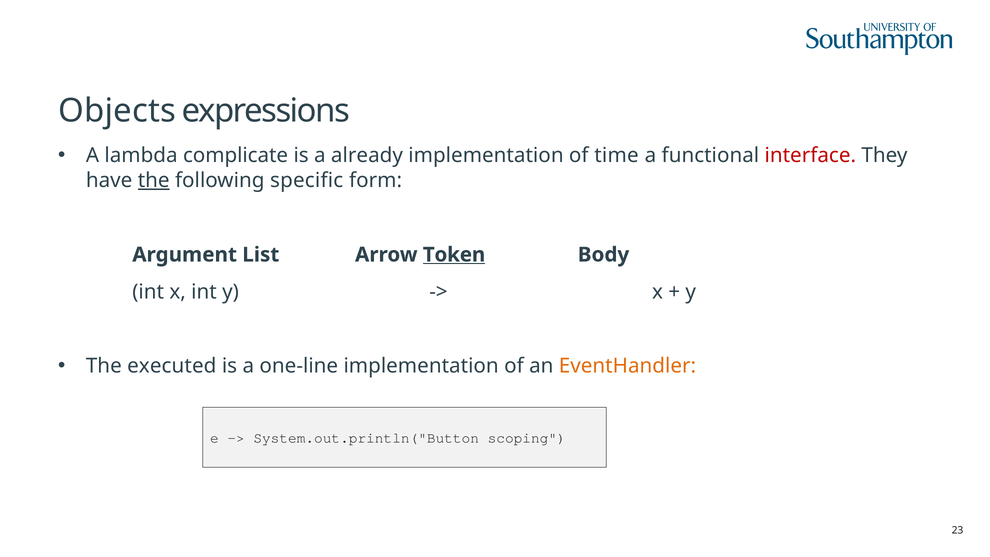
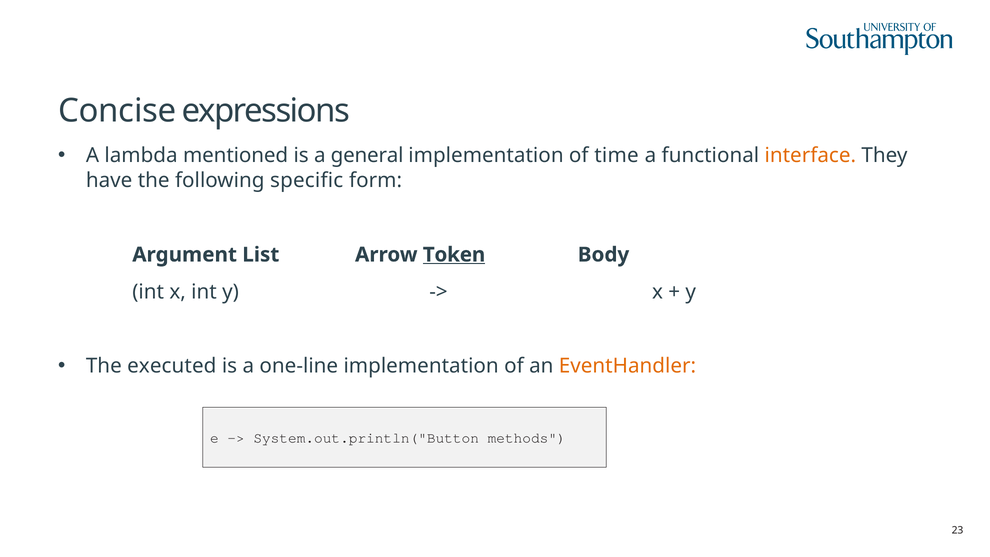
Objects: Objects -> Concise
complicate: complicate -> mentioned
already: already -> general
interface colour: red -> orange
the at (154, 180) underline: present -> none
scoping: scoping -> methods
